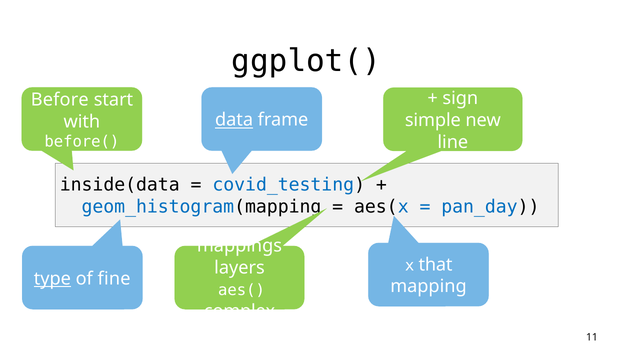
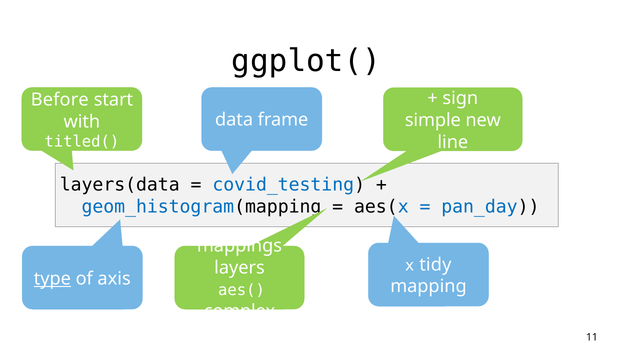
data underline: present -> none
before(: before( -> titled(
inside(data: inside(data -> layers(data
that: that -> tidy
fine: fine -> axis
